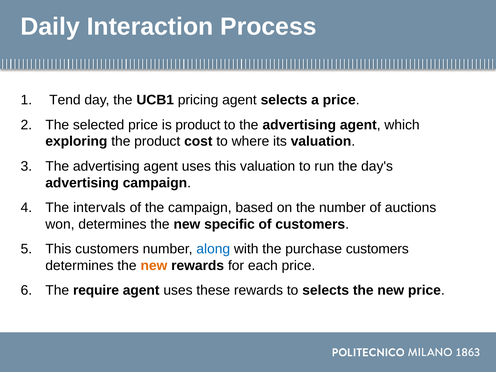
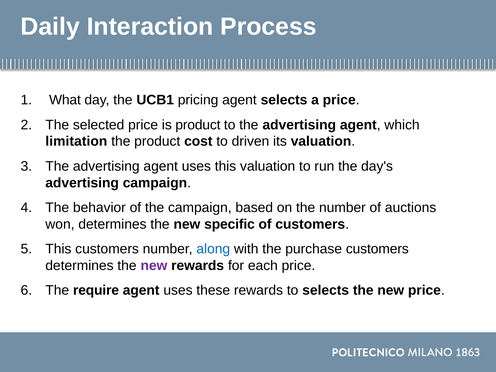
Tend: Tend -> What
exploring: exploring -> limitation
where: where -> driven
intervals: intervals -> behavior
new at (154, 266) colour: orange -> purple
